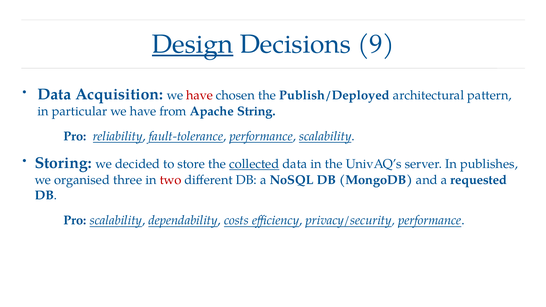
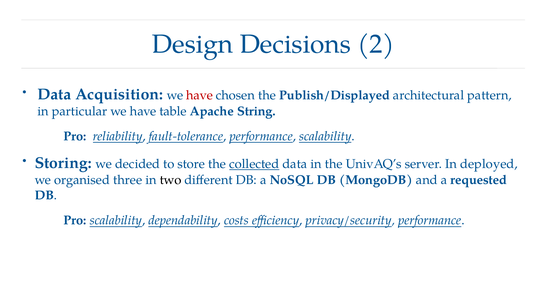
Design underline: present -> none
9: 9 -> 2
Publish/Deployed: Publish/Deployed -> Publish/Displayed
from: from -> table
publishes: publishes -> deployed
two colour: red -> black
